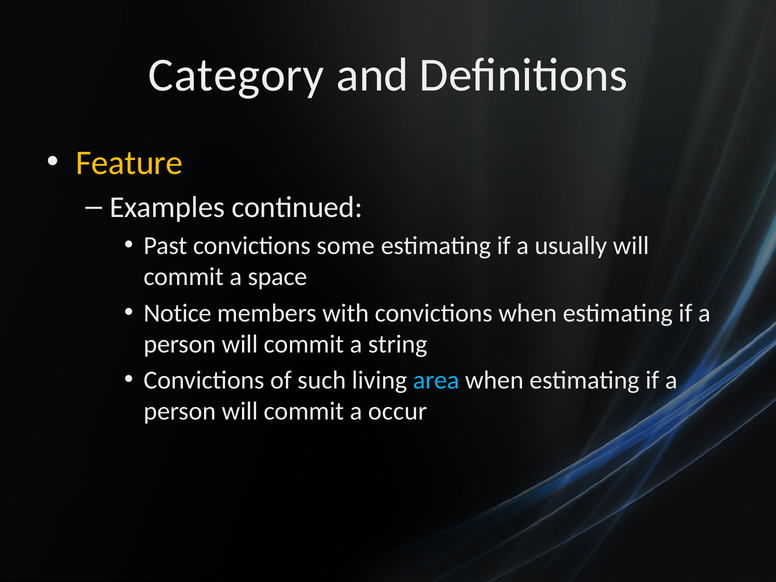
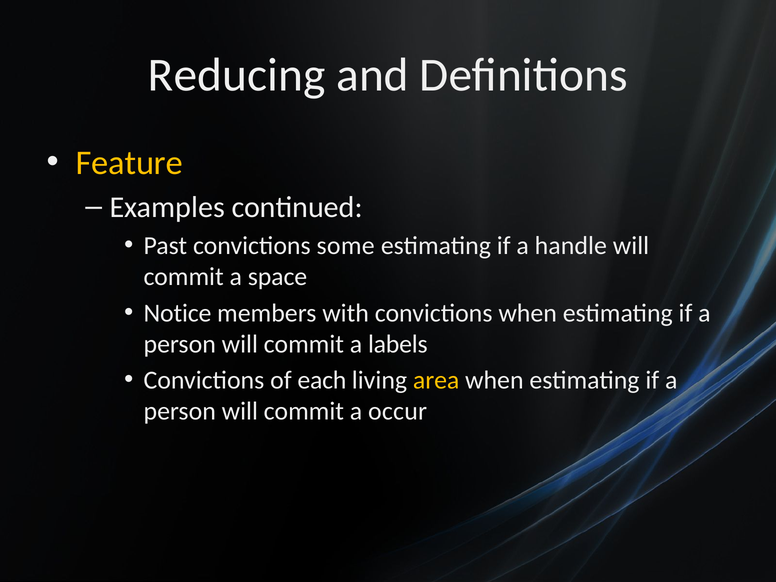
Category: Category -> Reducing
usually: usually -> handle
string: string -> labels
such: such -> each
area colour: light blue -> yellow
